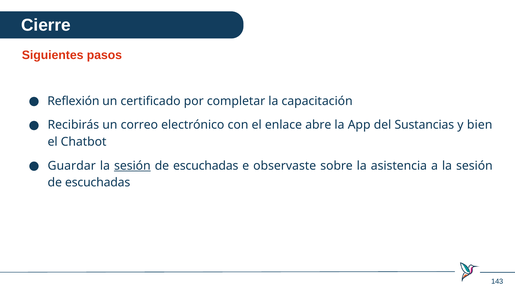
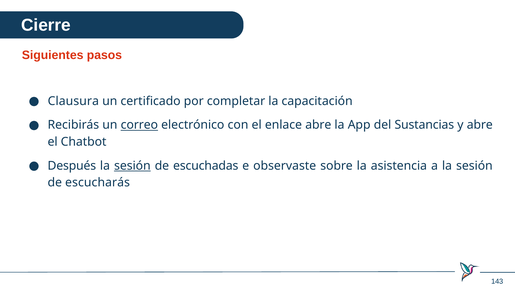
Reflexión: Reflexión -> Clausura
correo underline: none -> present
y bien: bien -> abre
Guardar: Guardar -> Después
escuchadas at (98, 182): escuchadas -> escucharás
